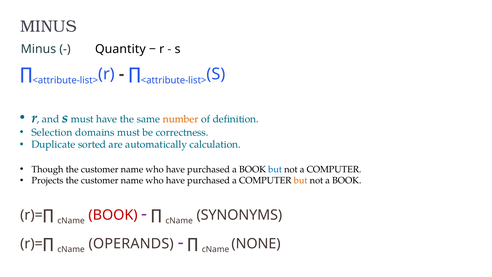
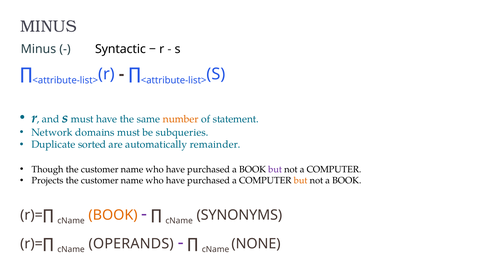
Quantity: Quantity -> Syntactic
definition: definition -> statement
Selection: Selection -> Network
correctness: correctness -> subqueries
calculation: calculation -> remainder
but at (275, 169) colour: blue -> purple
BOOK at (113, 215) colour: red -> orange
